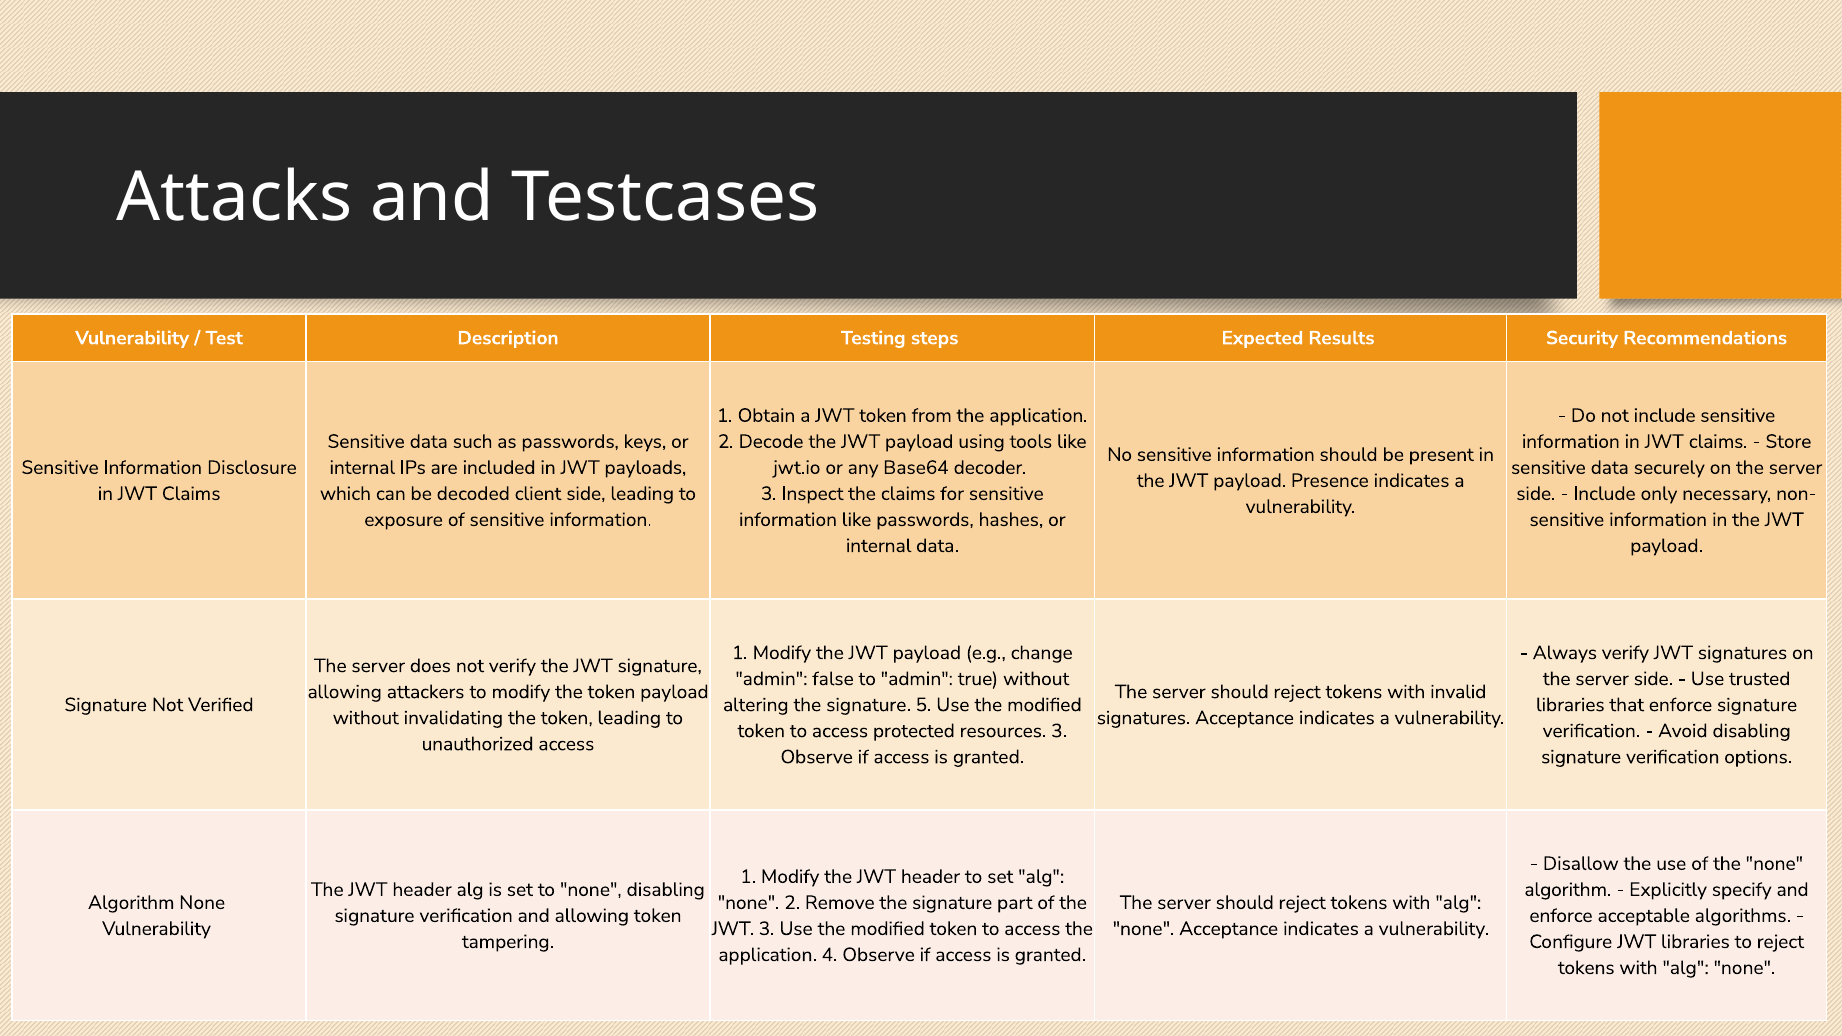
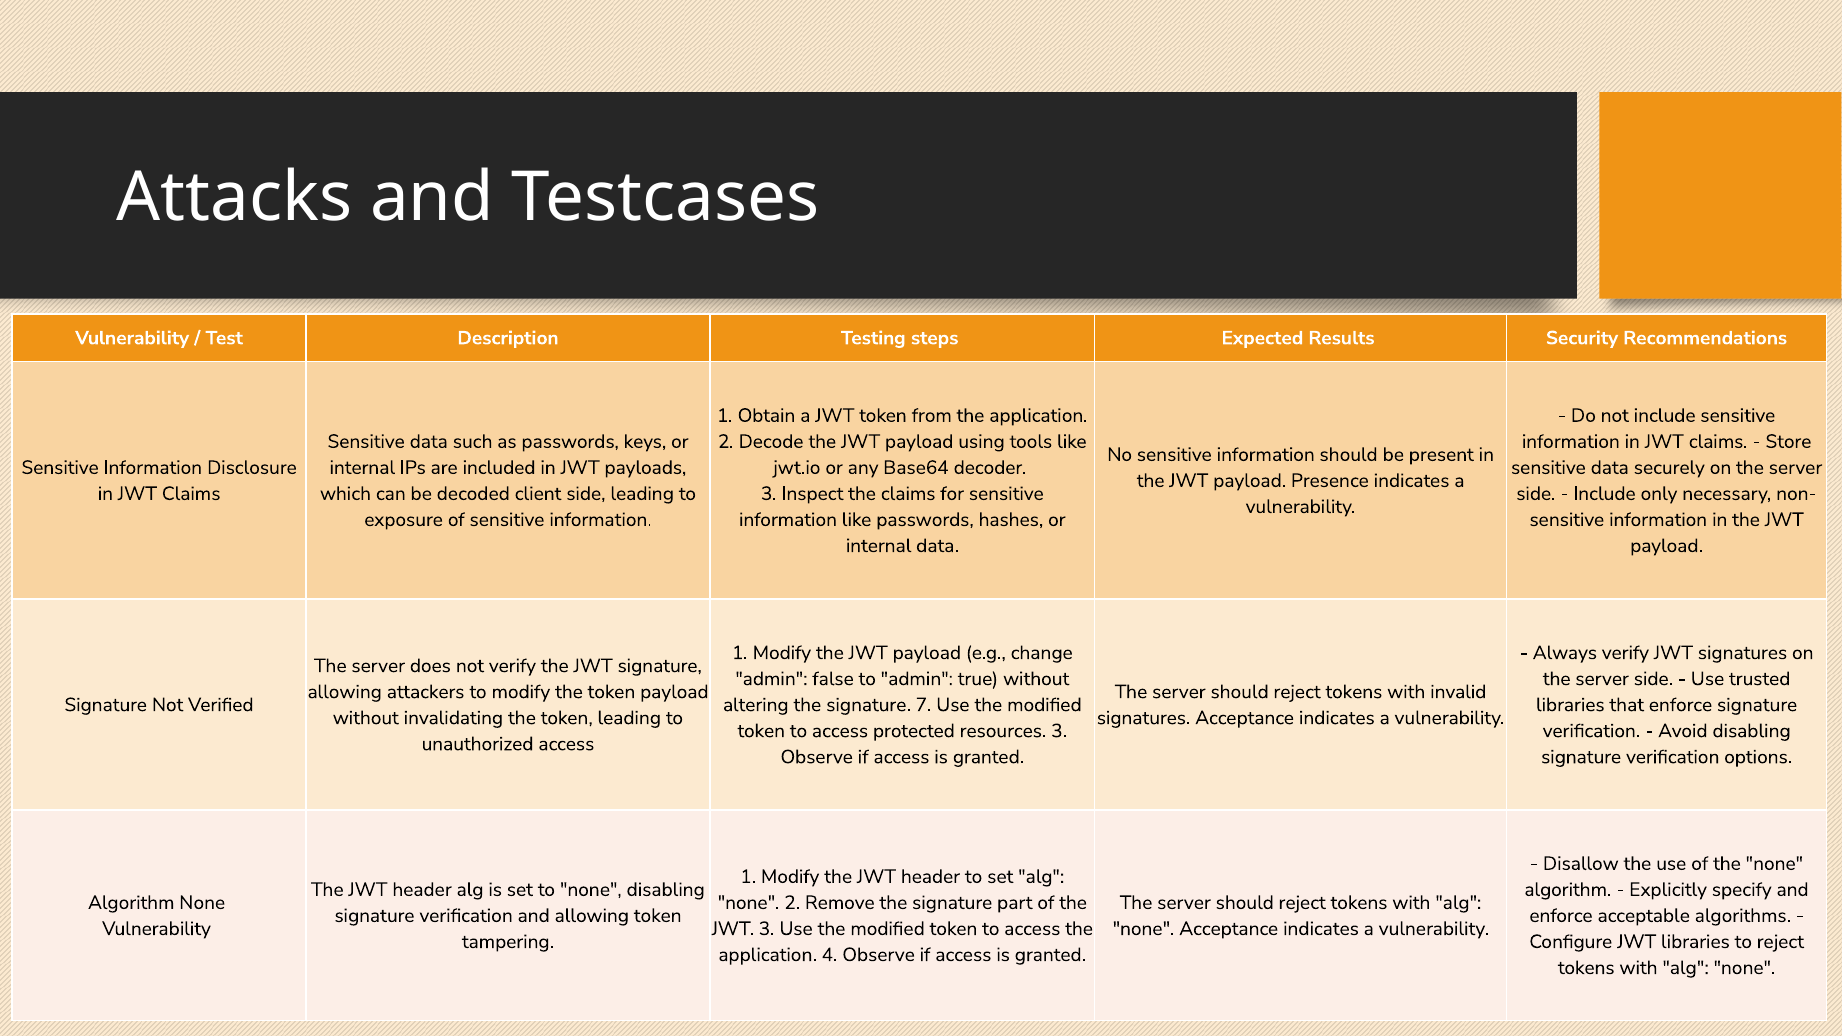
5: 5 -> 7
